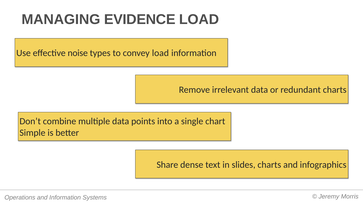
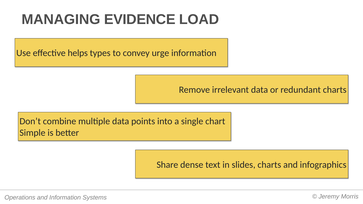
noise: noise -> helps
convey load: load -> urge
